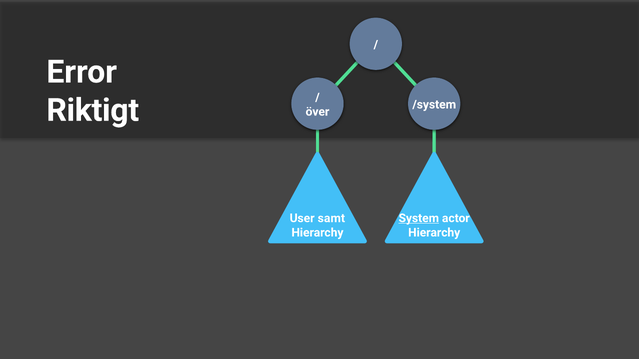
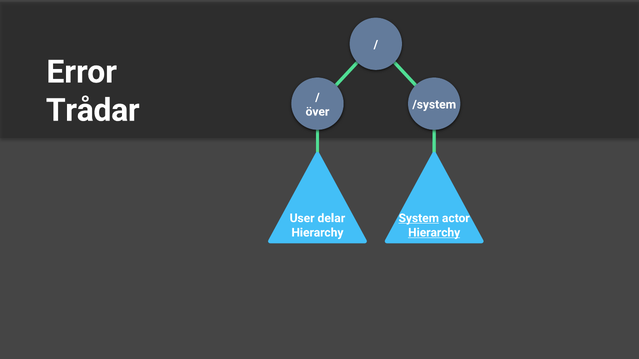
Riktigt: Riktigt -> Trådar
samt: samt -> delar
Hierarchy at (434, 233) underline: none -> present
